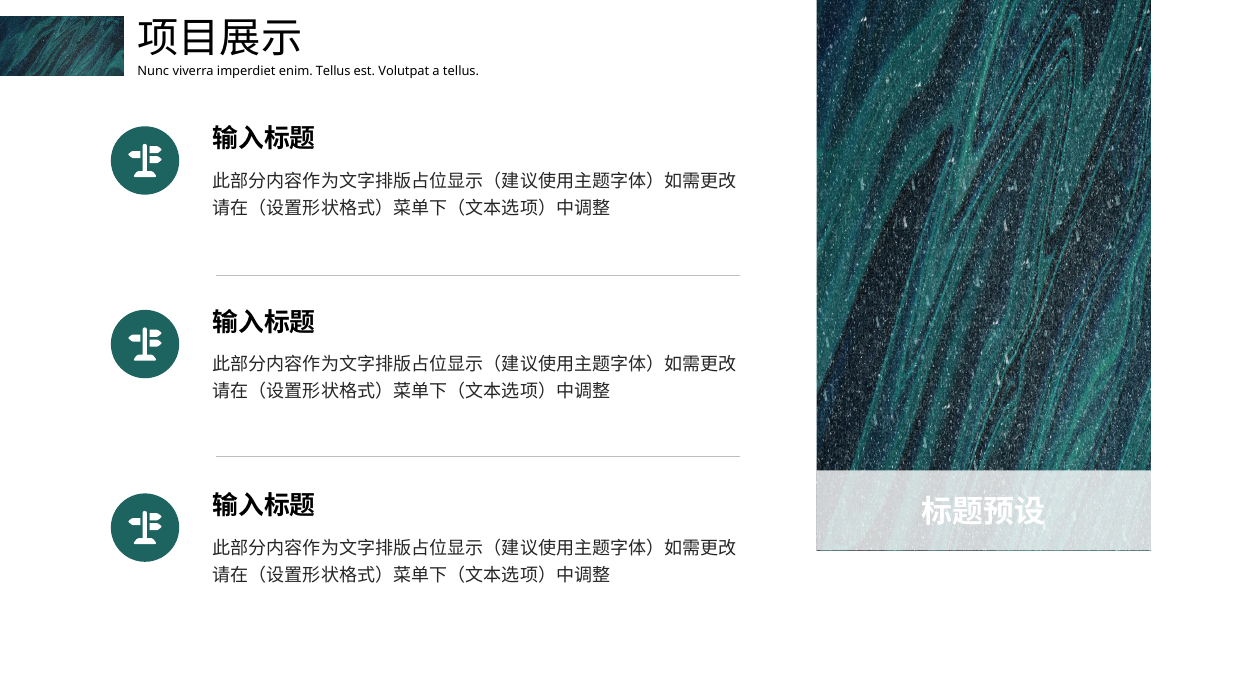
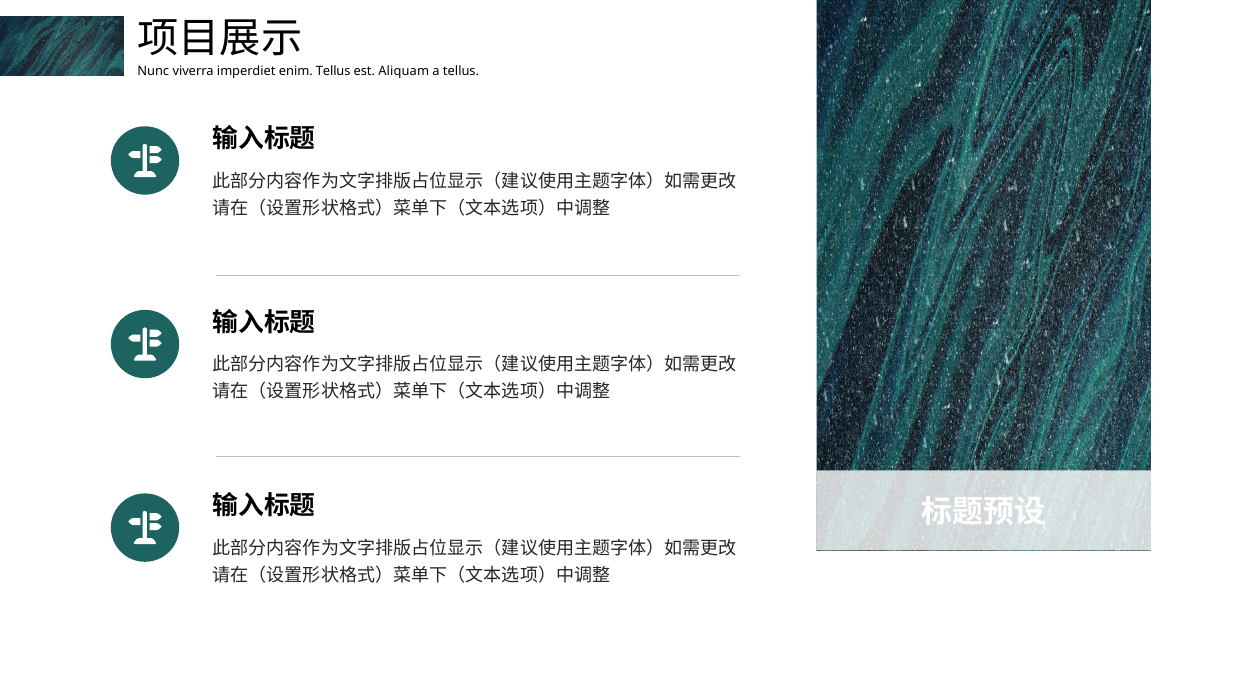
Volutpat: Volutpat -> Aliquam
